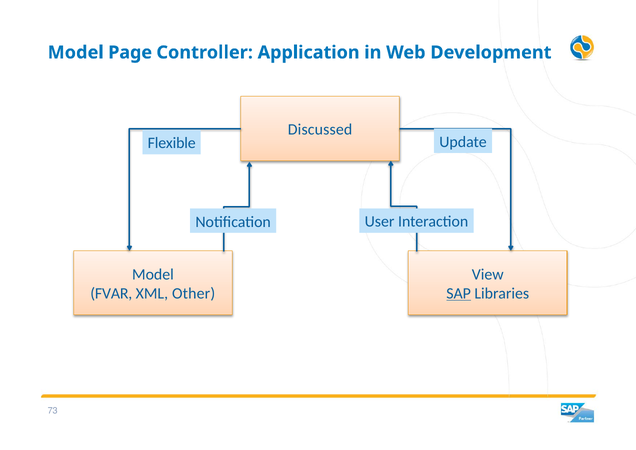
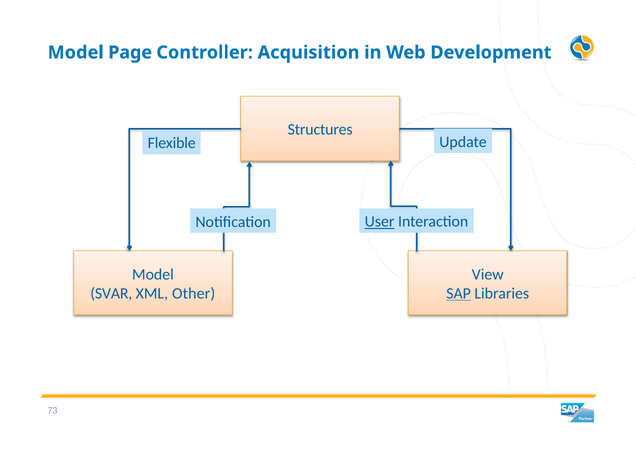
Application: Application -> Acquisition
Discussed: Discussed -> Structures
User underline: none -> present
FVAR: FVAR -> SVAR
